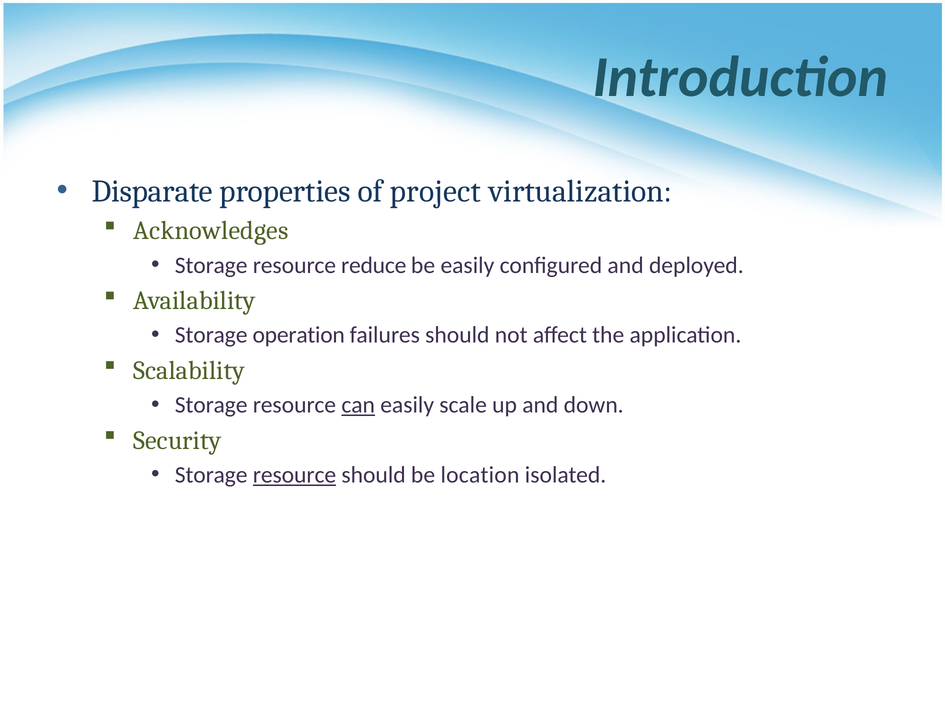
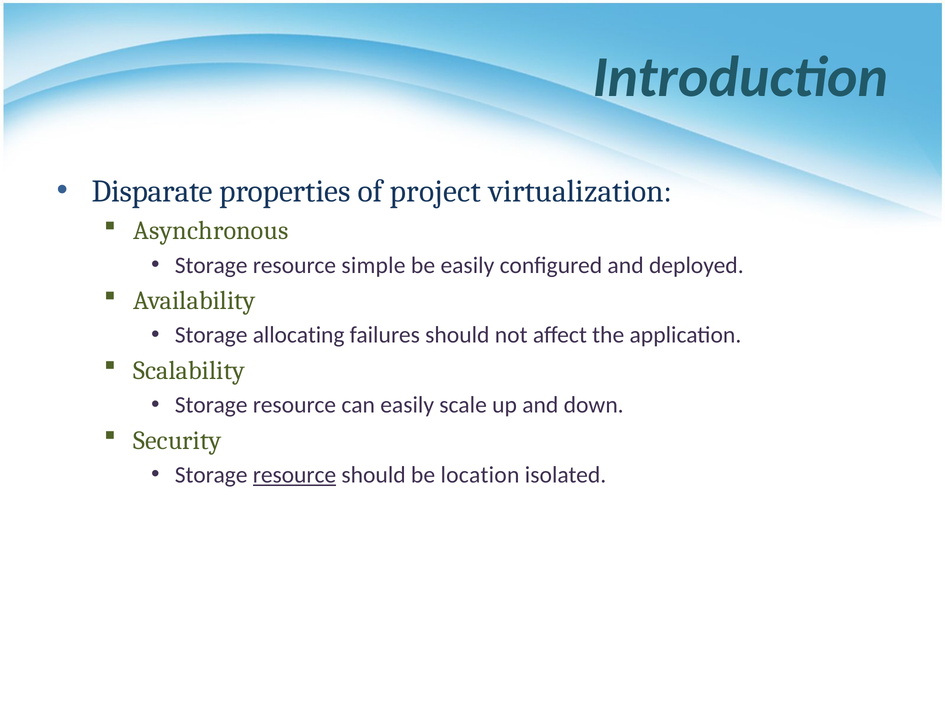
Acknowledges: Acknowledges -> Asynchronous
reduce: reduce -> simple
operation: operation -> allocating
can underline: present -> none
